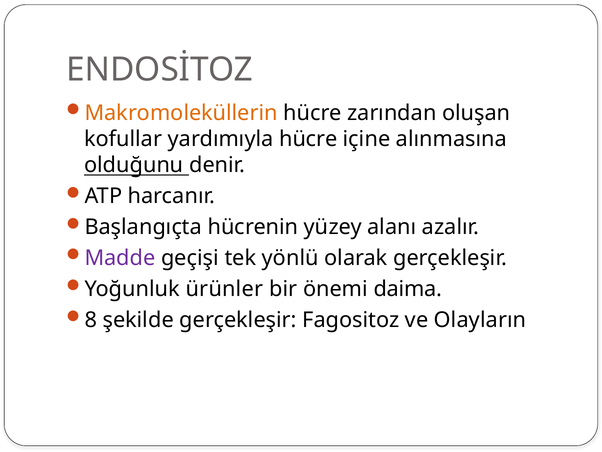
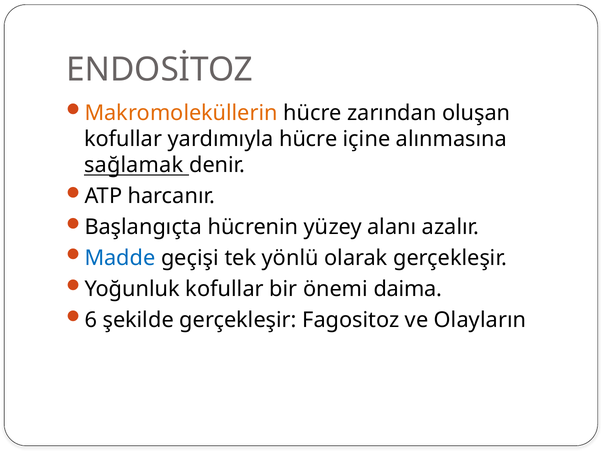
olduğunu: olduğunu -> sağlamak
Madde colour: purple -> blue
Yoğunluk ürünler: ürünler -> kofullar
8: 8 -> 6
